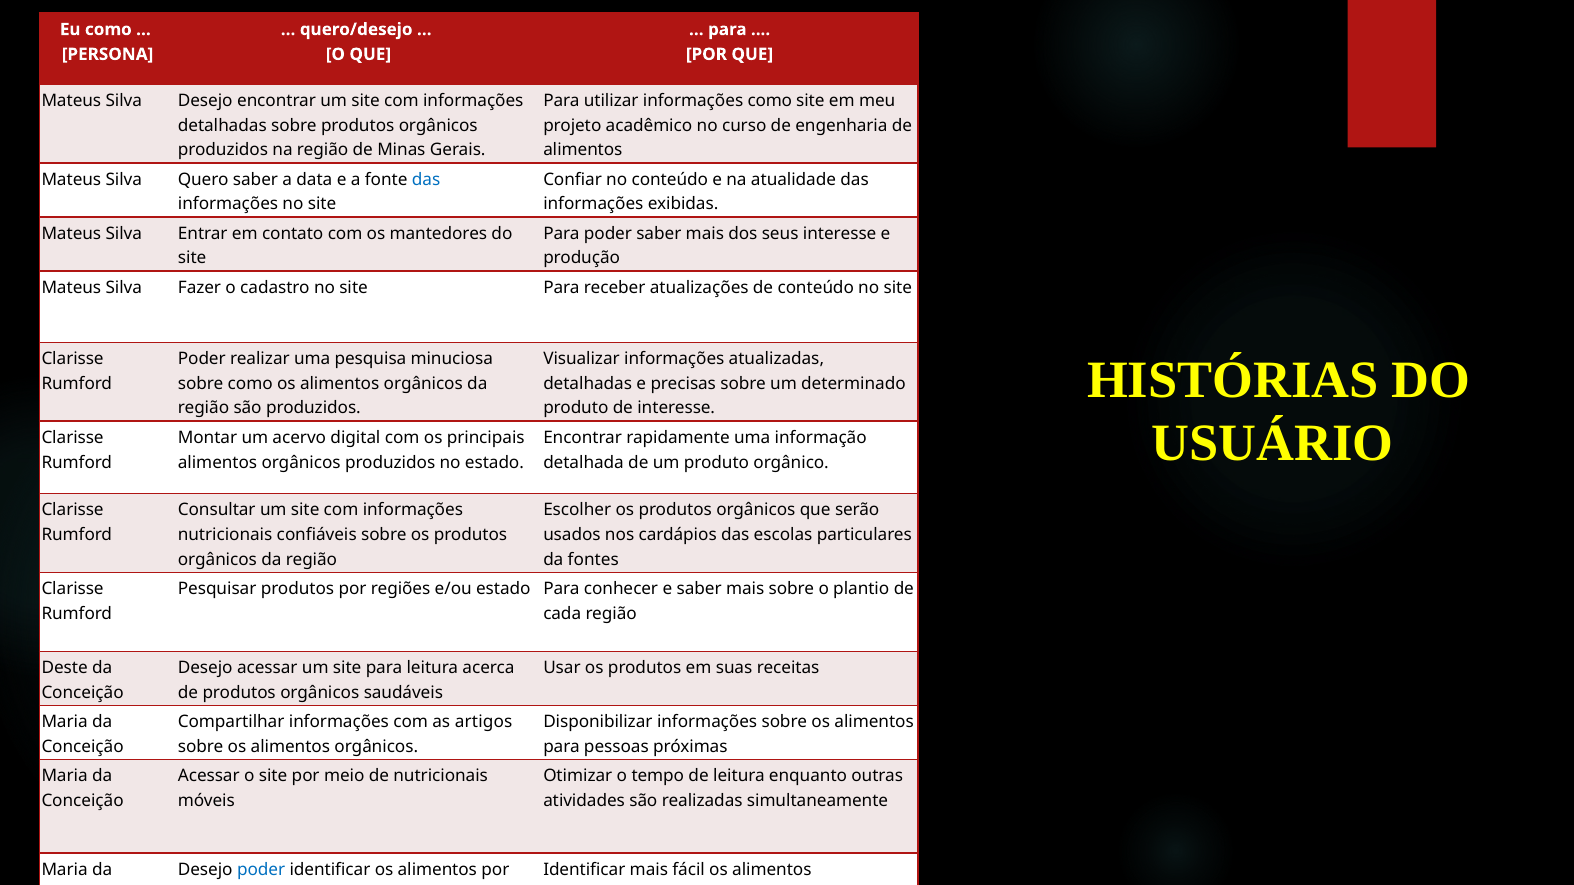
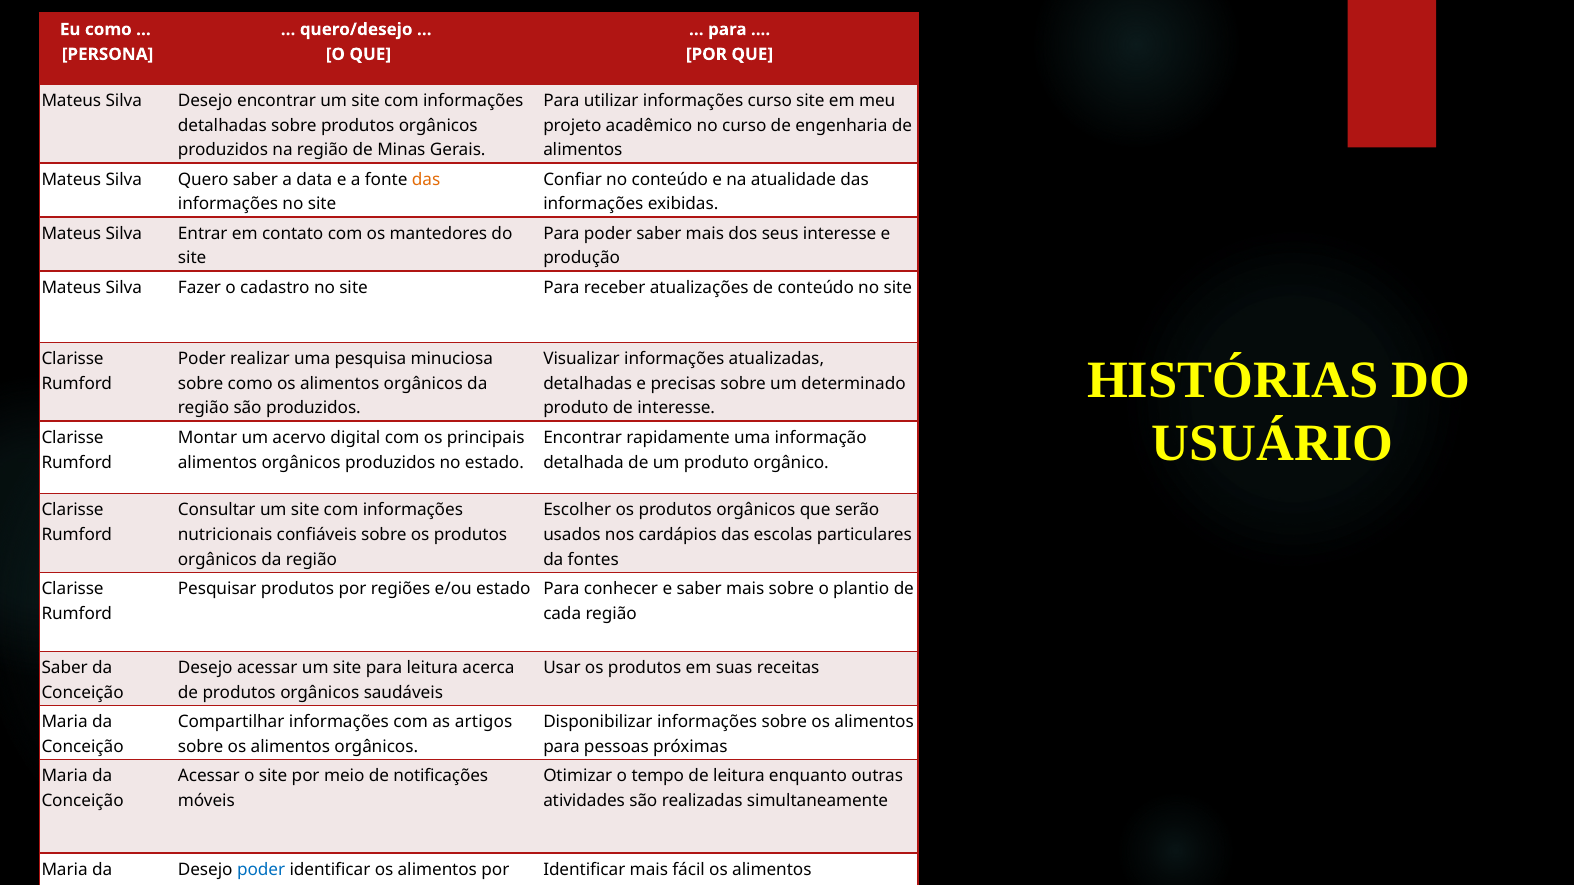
informações como: como -> curso
das at (426, 179) colour: blue -> orange
Deste at (65, 668): Deste -> Saber
de nutricionais: nutricionais -> notificações
